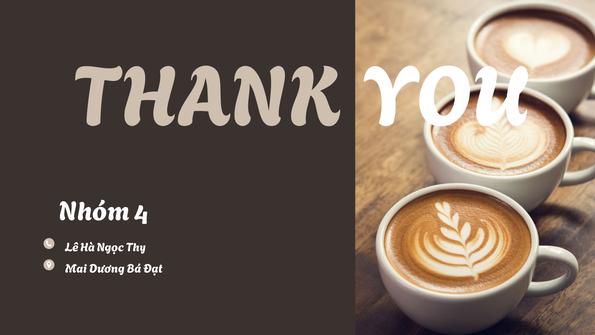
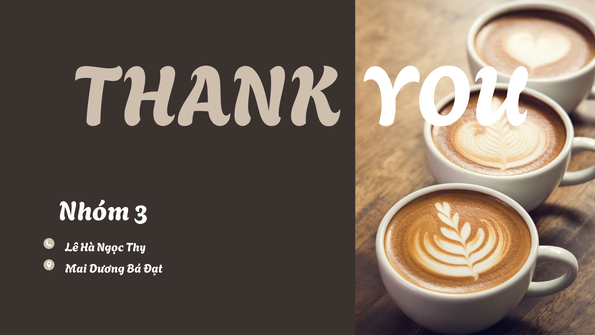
4: 4 -> 3
